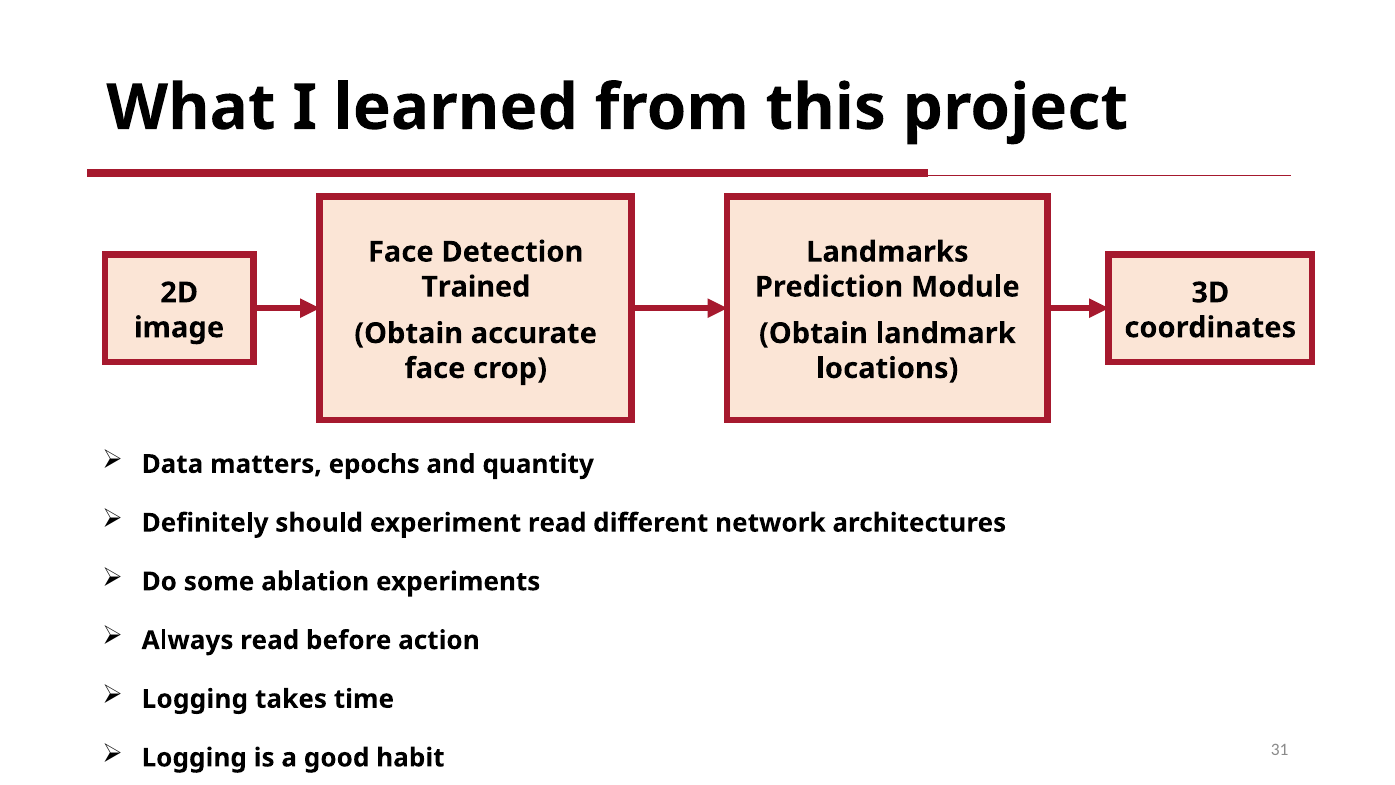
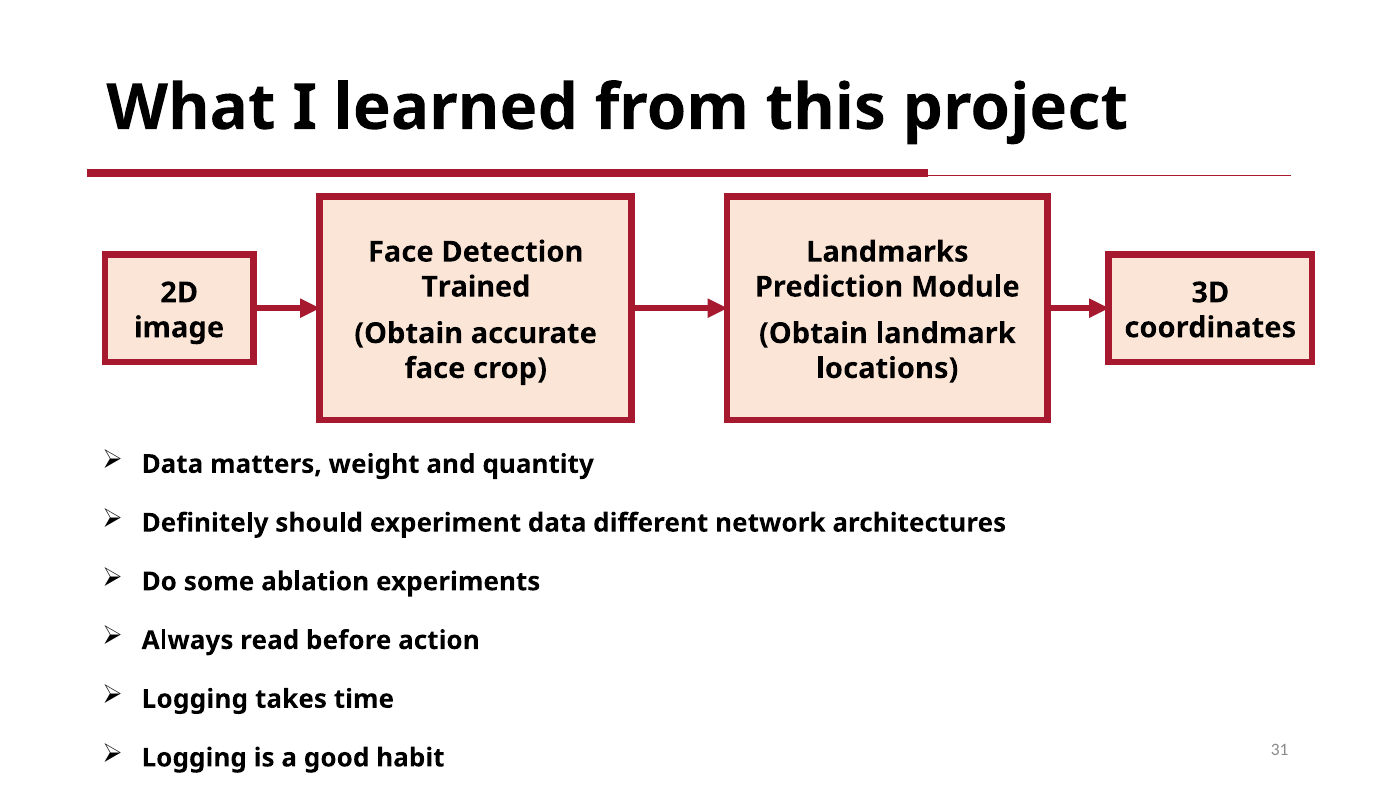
epochs: epochs -> weight
experiment read: read -> data
